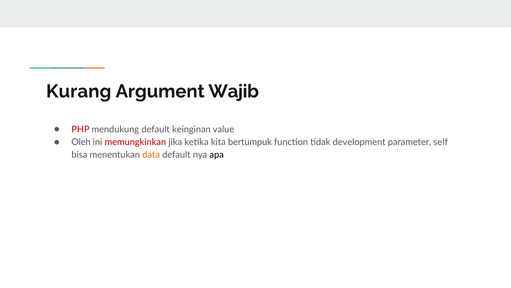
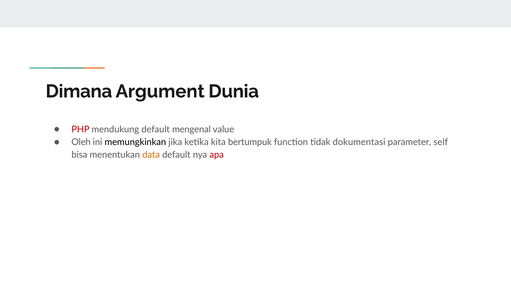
Kurang: Kurang -> Dimana
Wajib: Wajib -> Dunia
keinginan: keinginan -> mengenal
memungkinkan colour: red -> black
development: development -> dokumentasi
apa colour: black -> red
